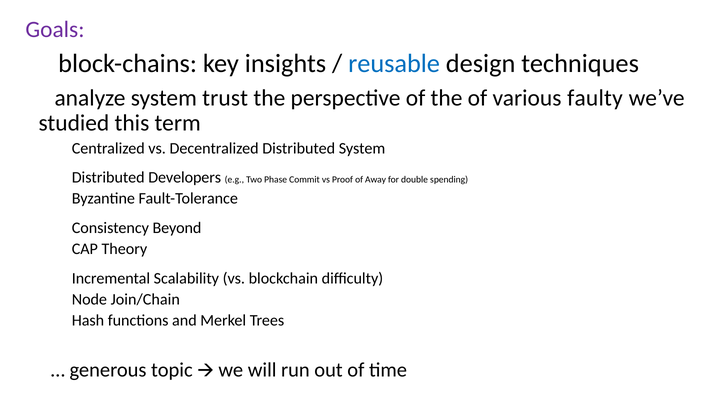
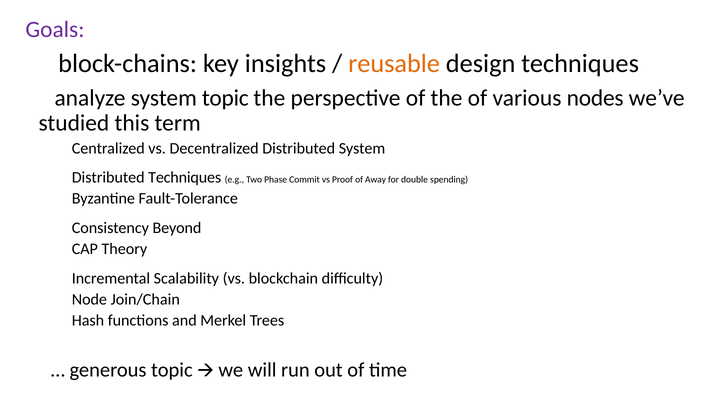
reusable colour: blue -> orange
system trust: trust -> topic
faulty: faulty -> nodes
Developers at (185, 178): Developers -> Techniques
